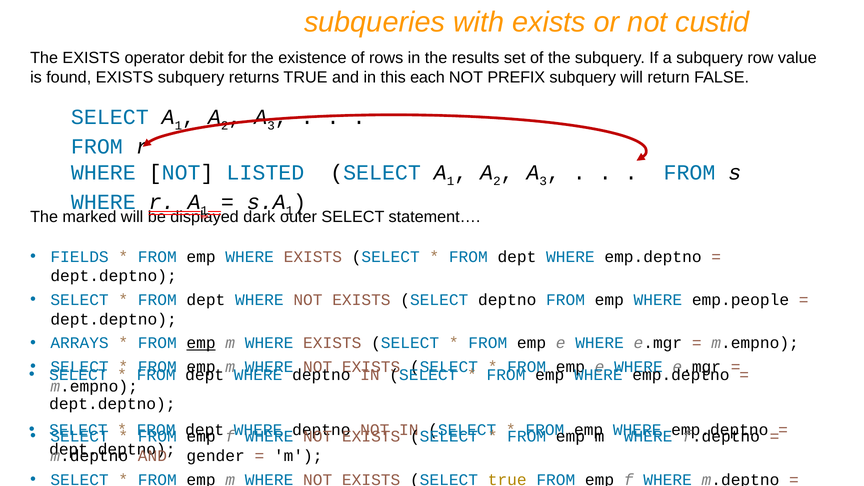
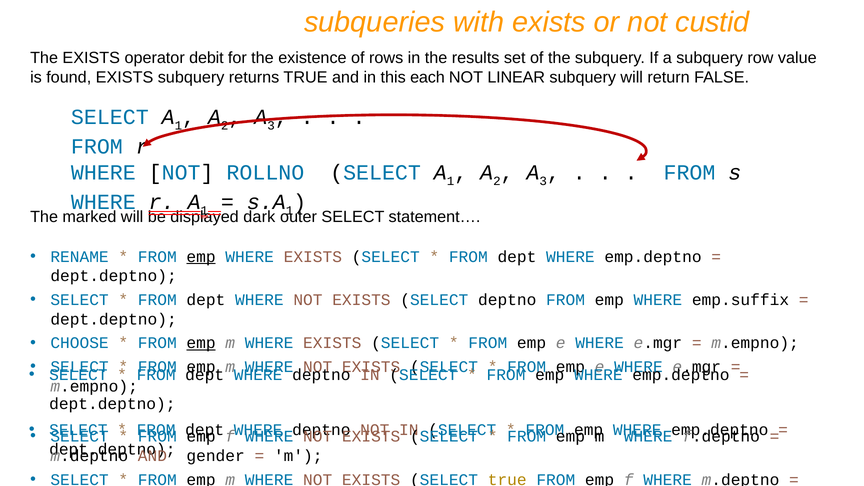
PREFIX: PREFIX -> LINEAR
LISTED: LISTED -> ROLLNO
FIELDS: FIELDS -> RENAME
emp at (201, 257) underline: none -> present
emp.people: emp.people -> emp.suffix
ARRAYS: ARRAYS -> CHOOSE
